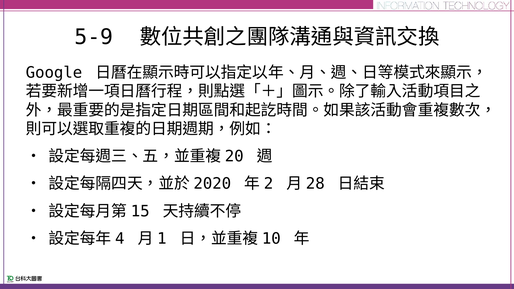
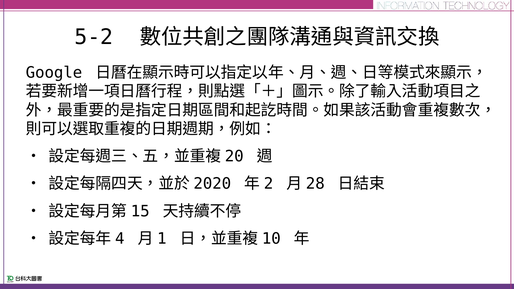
5-9: 5-9 -> 5-2
